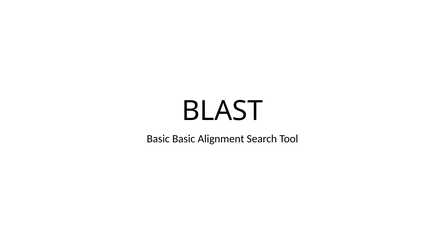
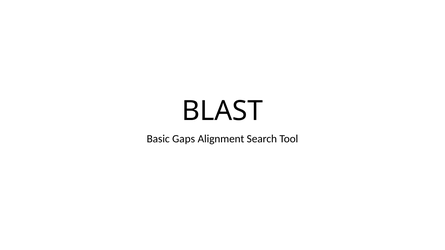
Basic Basic: Basic -> Gaps
